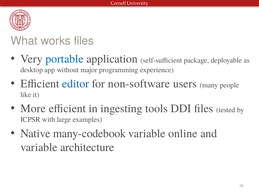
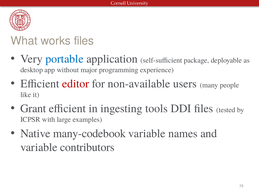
editor colour: blue -> red
non-software: non-software -> non-available
More: More -> Grant
online: online -> names
architecture: architecture -> contributors
